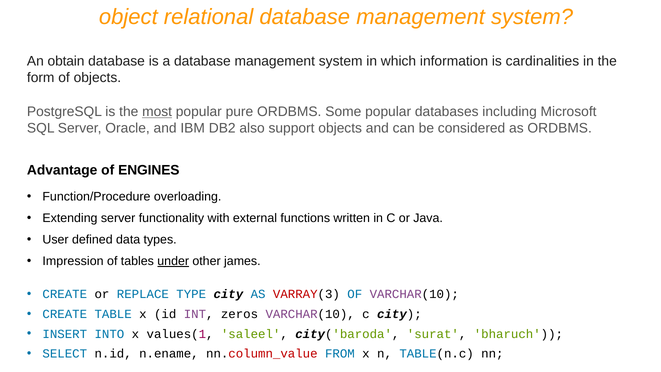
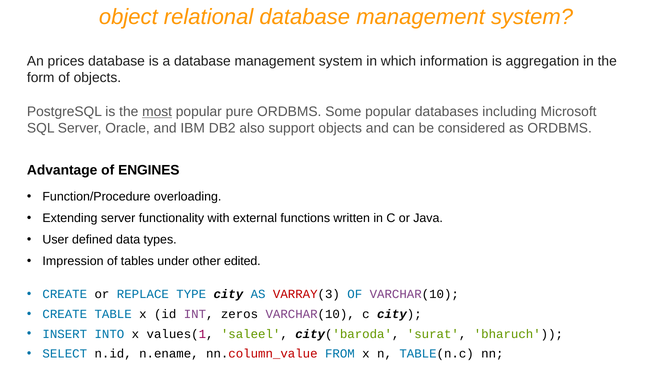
obtain: obtain -> prices
cardinalities: cardinalities -> aggregation
under underline: present -> none
james: james -> edited
